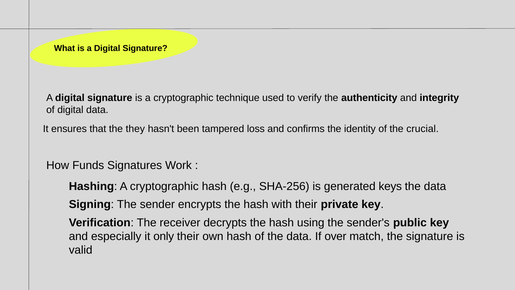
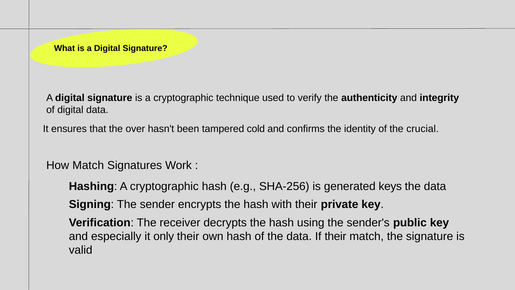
they: they -> over
loss: loss -> cold
How Funds: Funds -> Match
If over: over -> their
